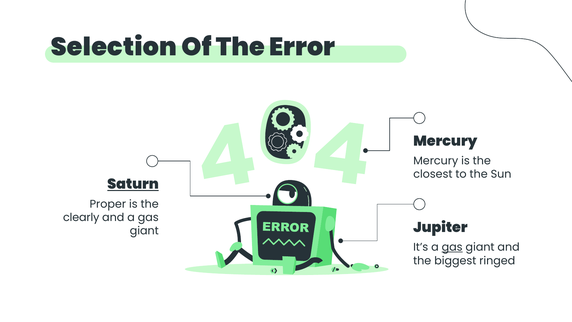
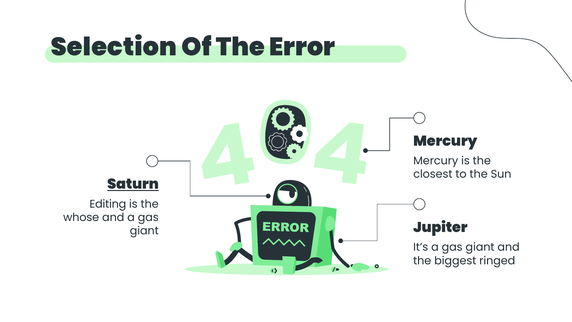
Proper: Proper -> Editing
clearly: clearly -> whose
gas at (452, 247) underline: present -> none
